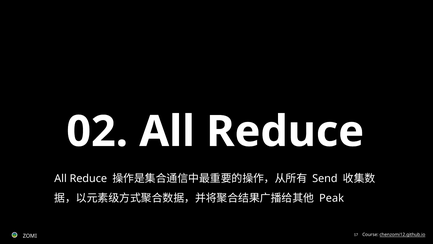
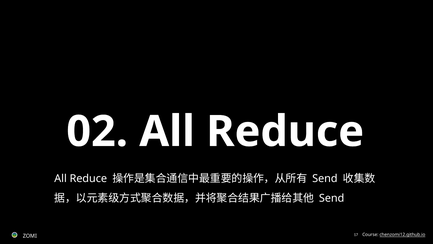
Peak at (332, 198): Peak -> Send
